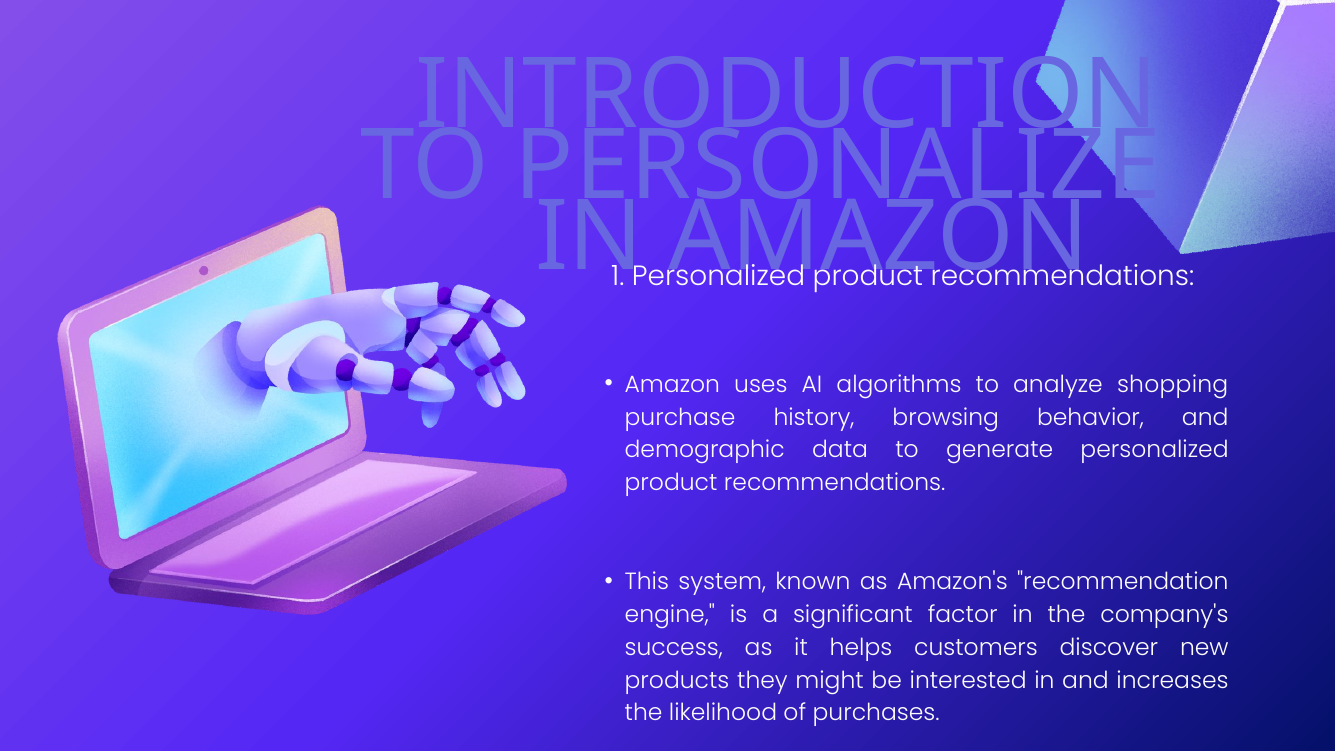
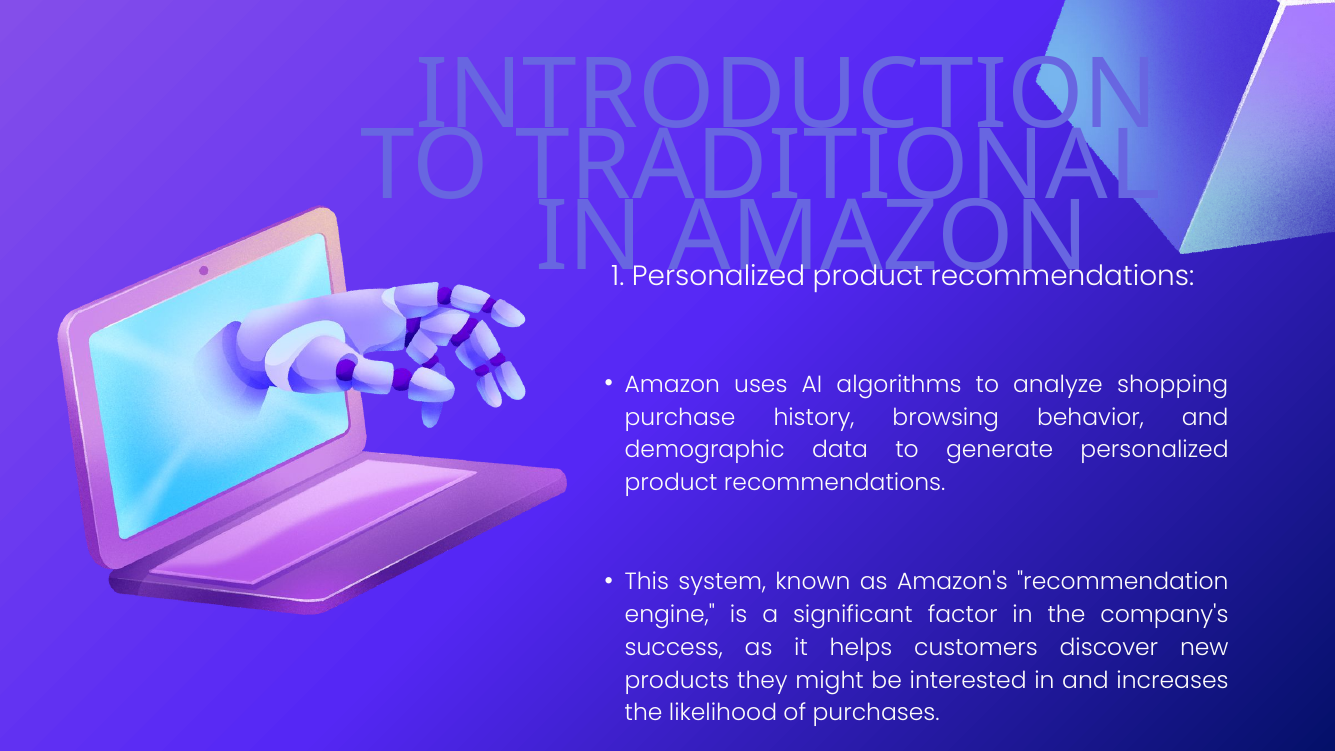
PERSONALIZE: PERSONALIZE -> TRADITIONAL
